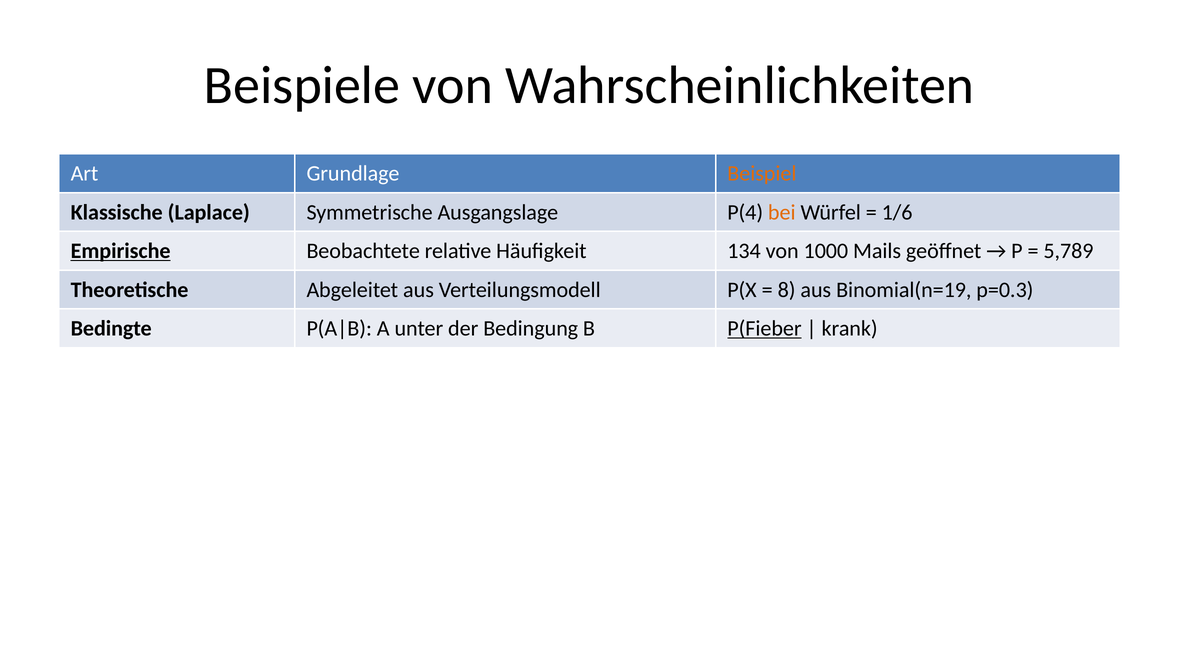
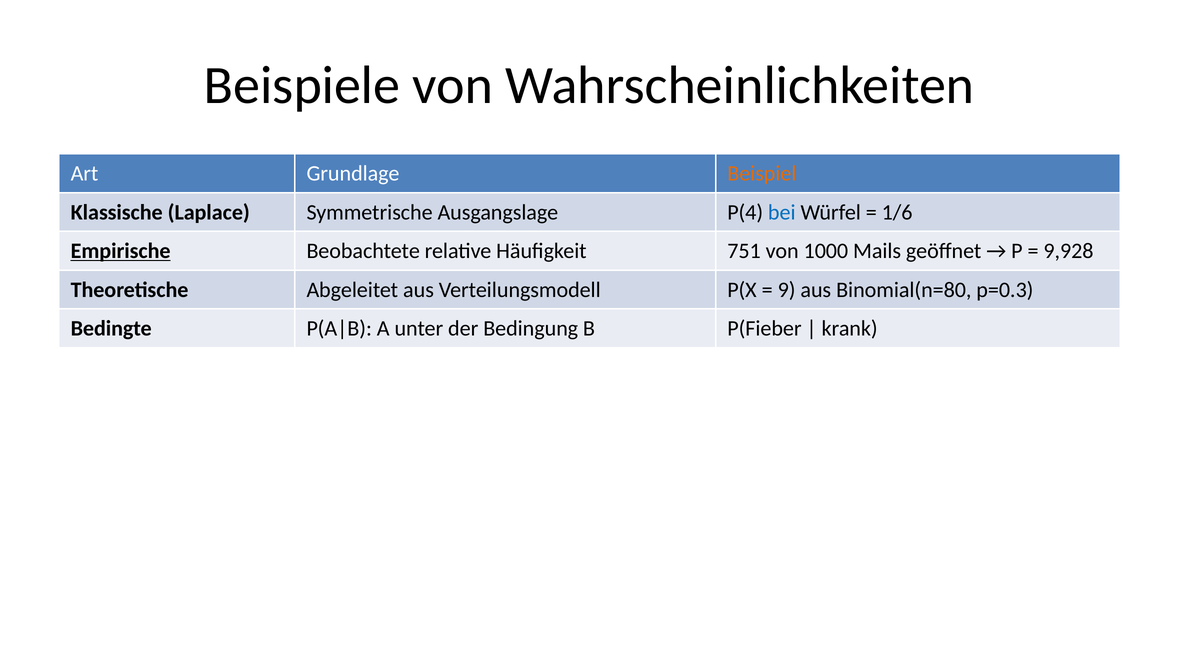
bei colour: orange -> blue
134: 134 -> 751
5,789: 5,789 -> 9,928
8: 8 -> 9
Binomial(n=19: Binomial(n=19 -> Binomial(n=80
P(Fieber underline: present -> none
